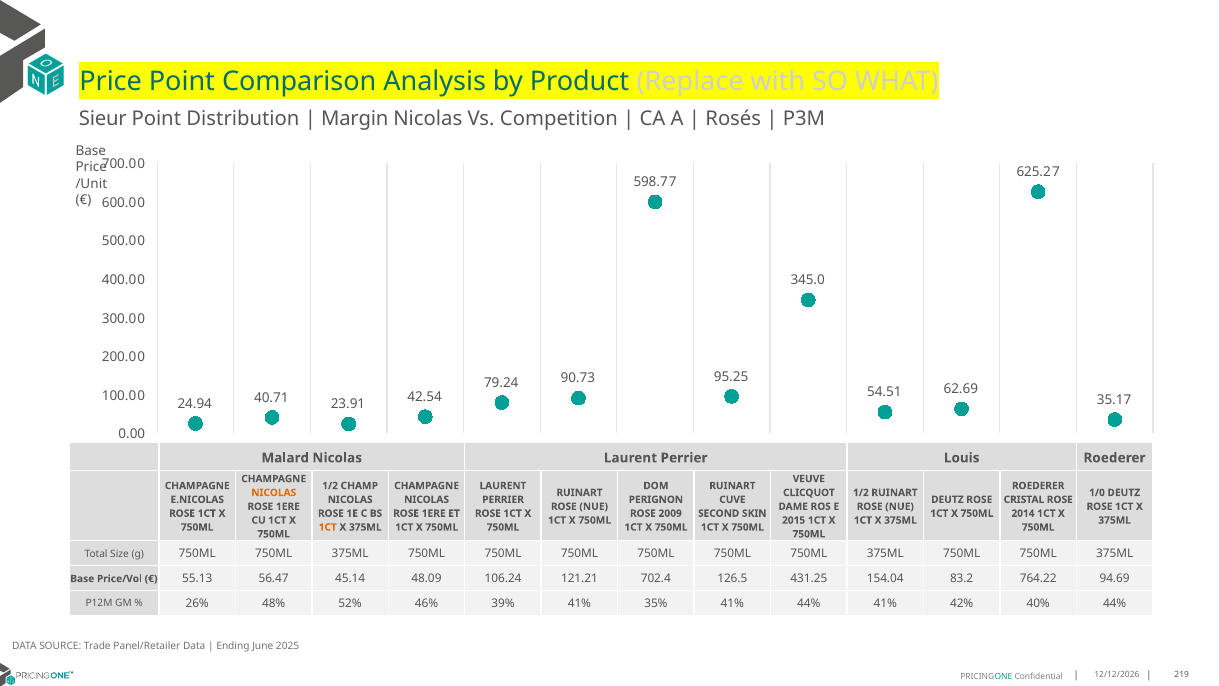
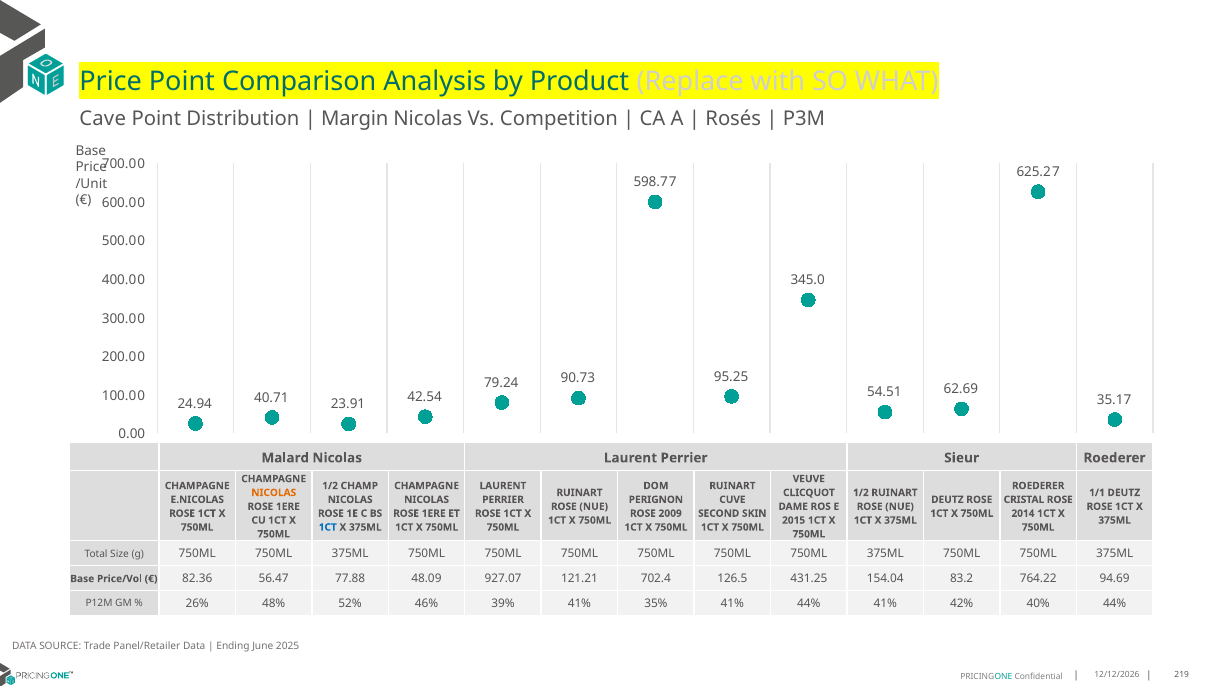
Sieur: Sieur -> Cave
Louis: Louis -> Sieur
1/0: 1/0 -> 1/1
1CT at (328, 527) colour: orange -> blue
55.13: 55.13 -> 82.36
45.14: 45.14 -> 77.88
106.24: 106.24 -> 927.07
